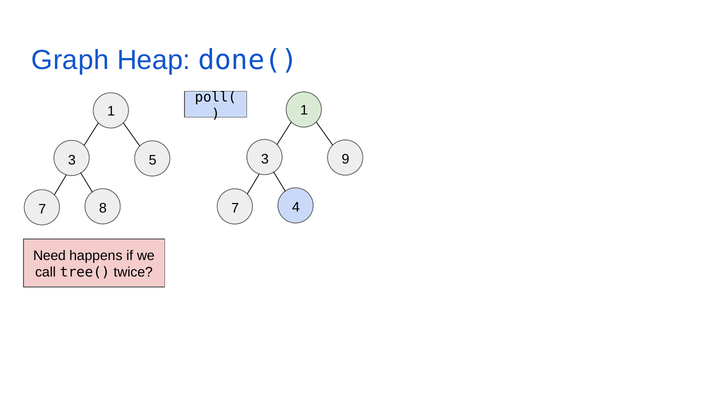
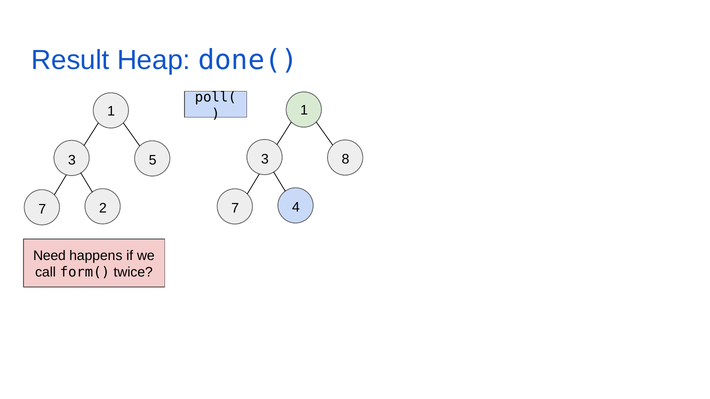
Graph: Graph -> Result
9: 9 -> 8
8: 8 -> 2
tree(: tree( -> form(
